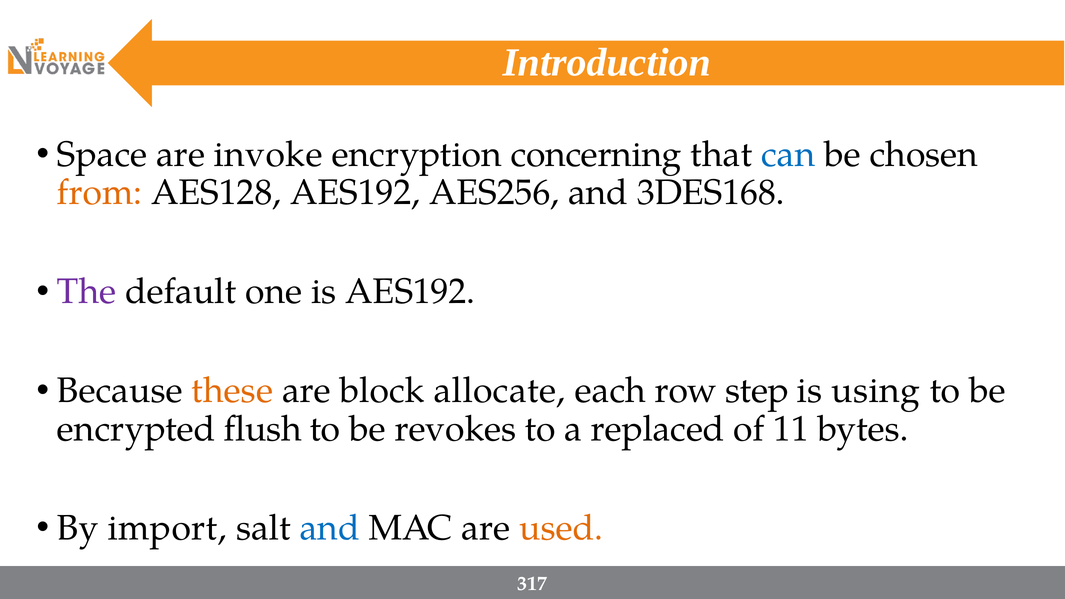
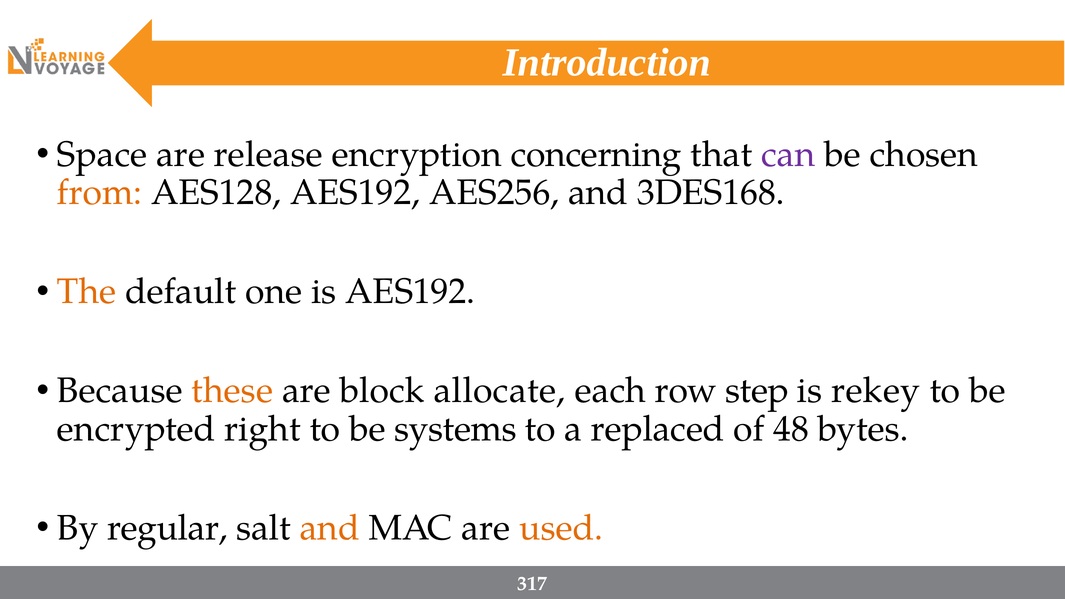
invoke: invoke -> release
can colour: blue -> purple
The colour: purple -> orange
using: using -> rekey
flush: flush -> right
revokes: revokes -> systems
11: 11 -> 48
import: import -> regular
and at (330, 528) colour: blue -> orange
